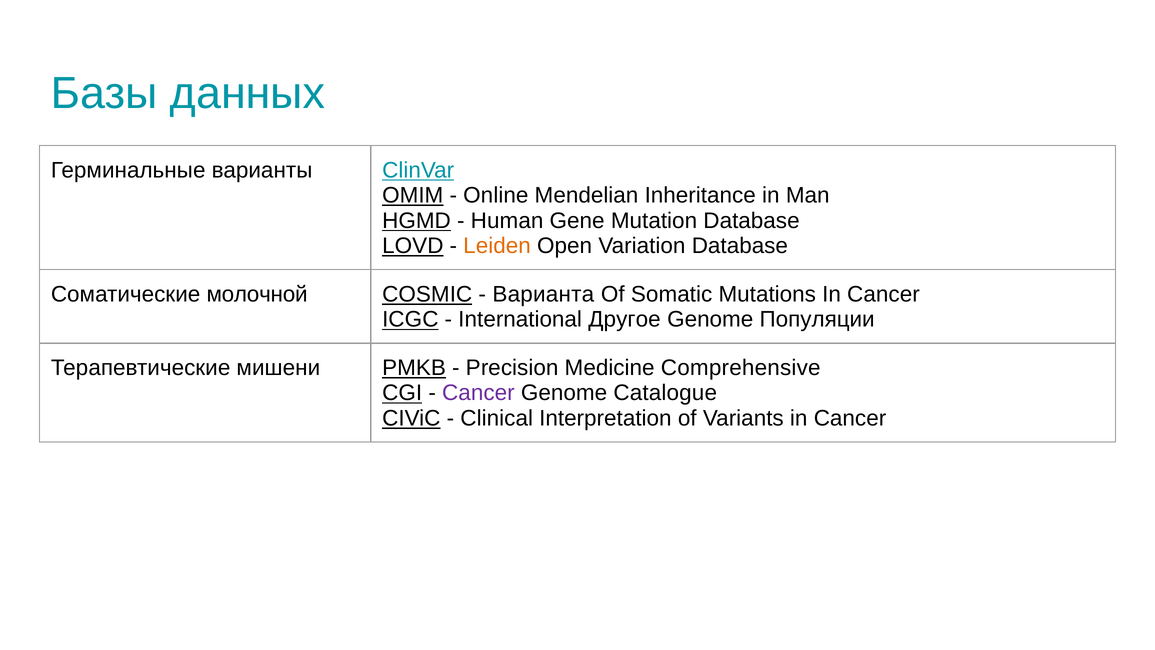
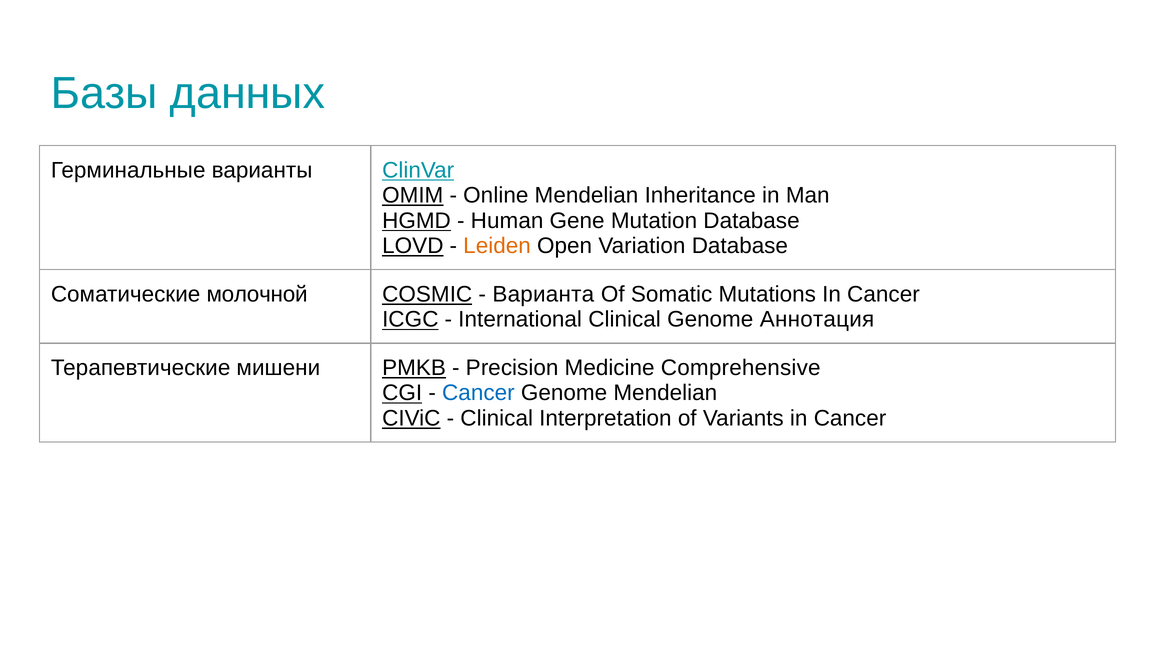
International Другое: Другое -> Clinical
Популяции: Популяции -> Аннотация
Cancer at (478, 393) colour: purple -> blue
Genome Catalogue: Catalogue -> Mendelian
